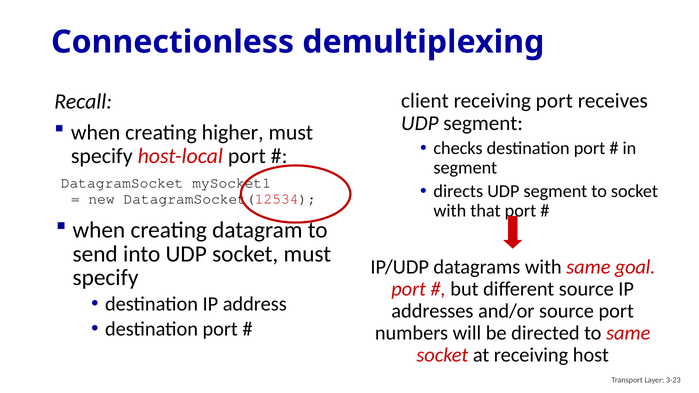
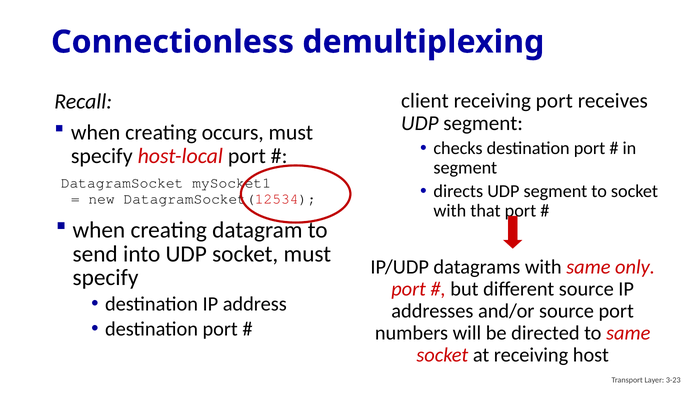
higher: higher -> occurs
goal: goal -> only
